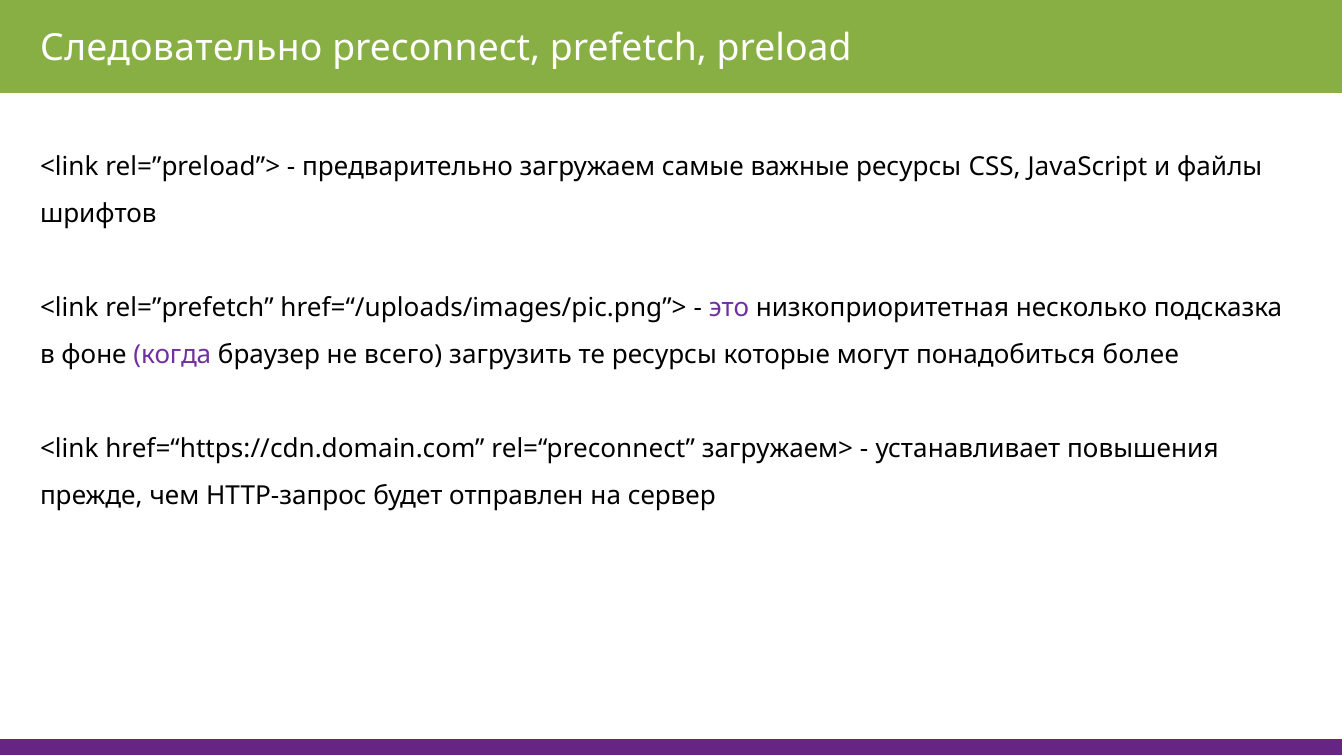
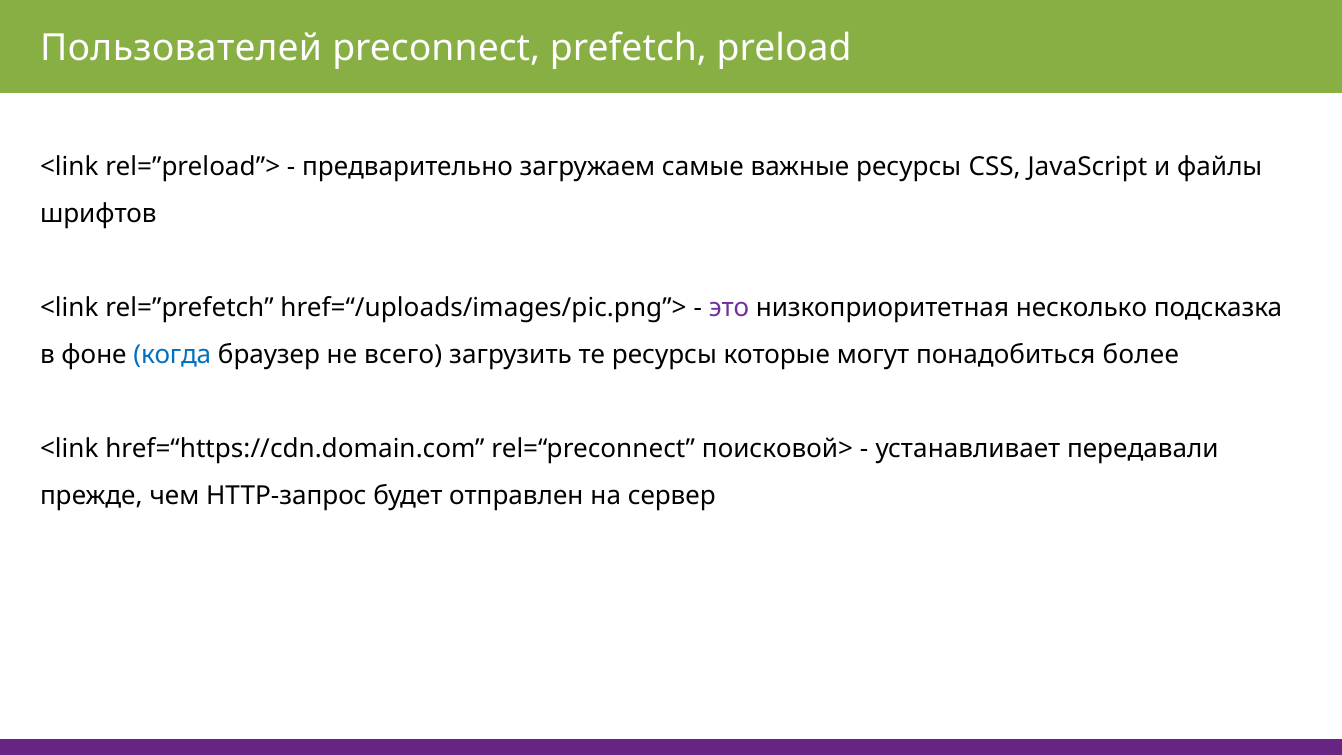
Следовательно: Следовательно -> Пользователей
когда colour: purple -> blue
загружаем>: загружаем> -> поисковой>
повышения: повышения -> передавали
